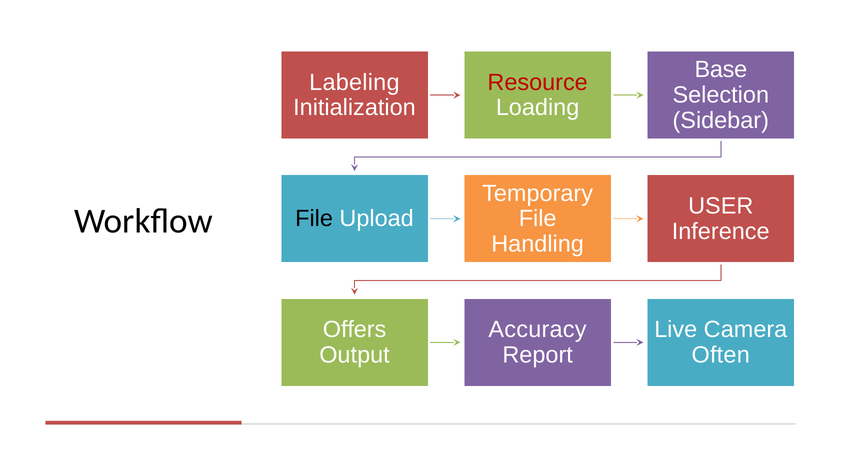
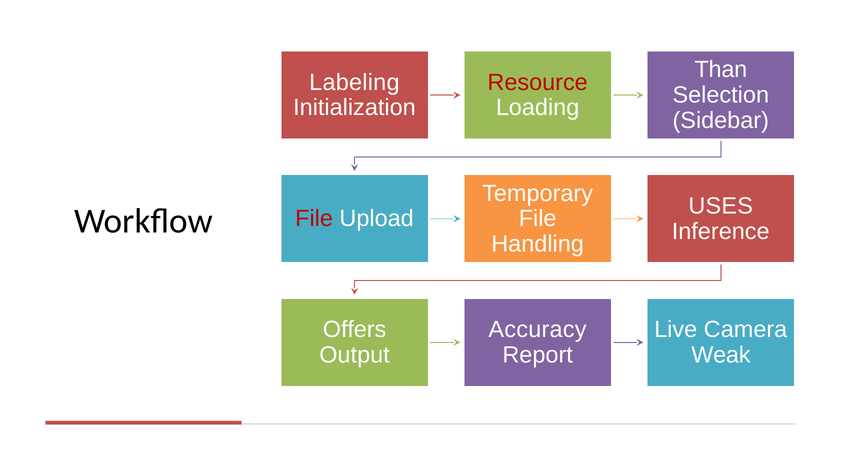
Base: Base -> Than
USER: USER -> USES
File at (314, 219) colour: black -> red
Often: Often -> Weak
